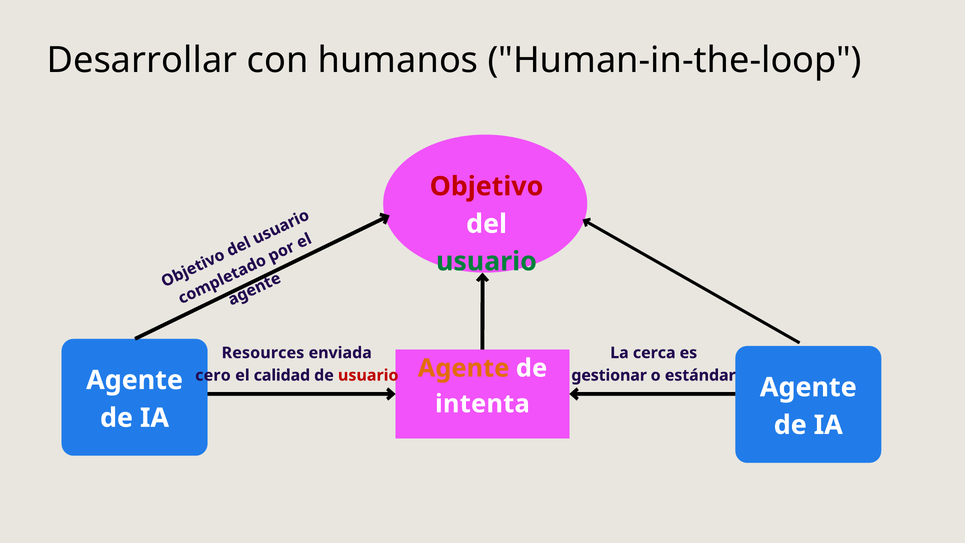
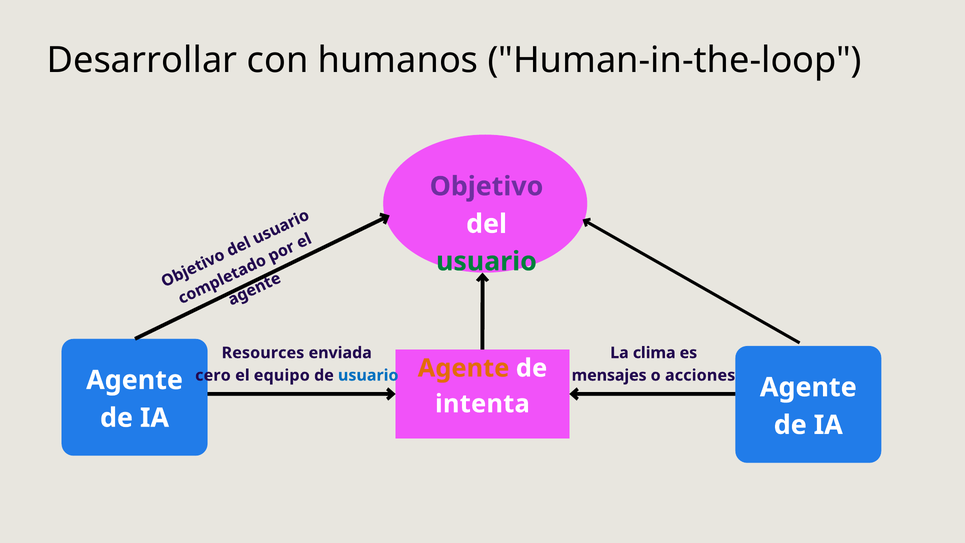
Objetivo colour: red -> purple
cerca: cerca -> clima
calidad: calidad -> equipo
usuario at (368, 375) colour: red -> blue
gestionar: gestionar -> mensajes
estándar: estándar -> acciones
